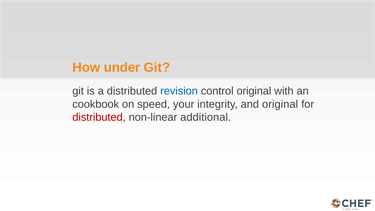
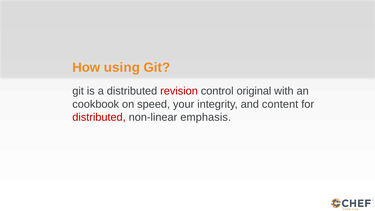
under: under -> using
revision colour: blue -> red
and original: original -> content
additional: additional -> emphasis
